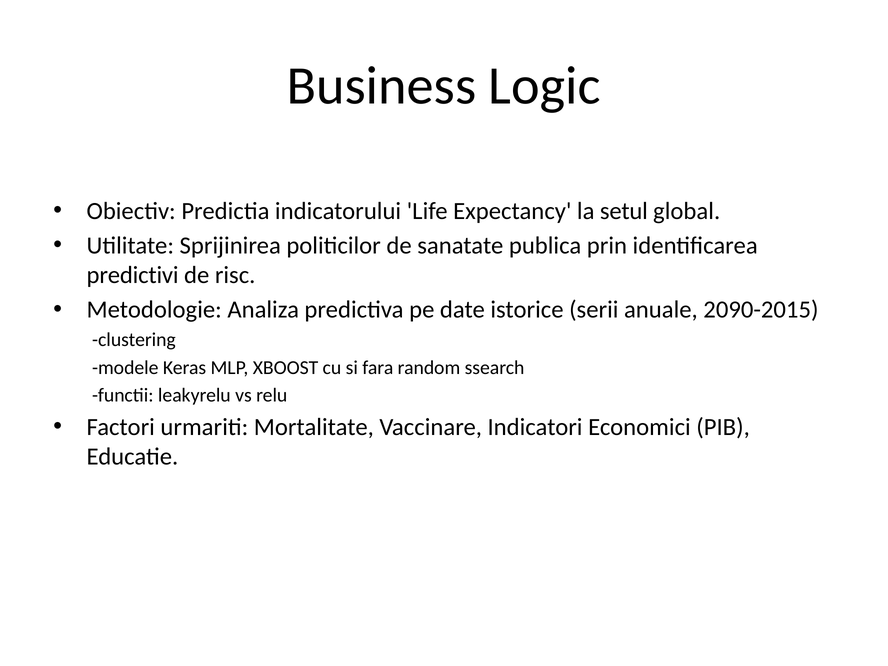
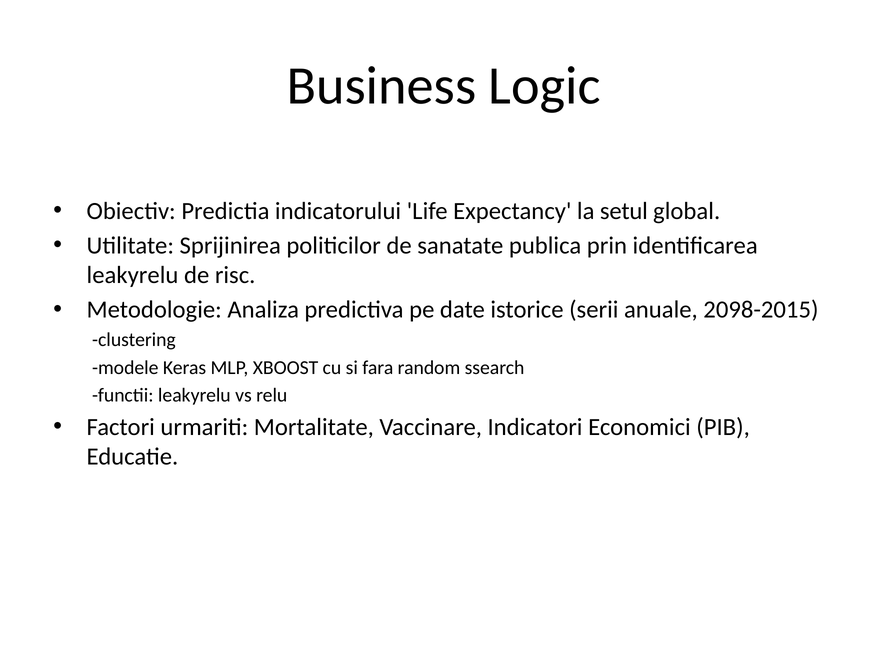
predictivi at (133, 275): predictivi -> leakyrelu
2090-2015: 2090-2015 -> 2098-2015
